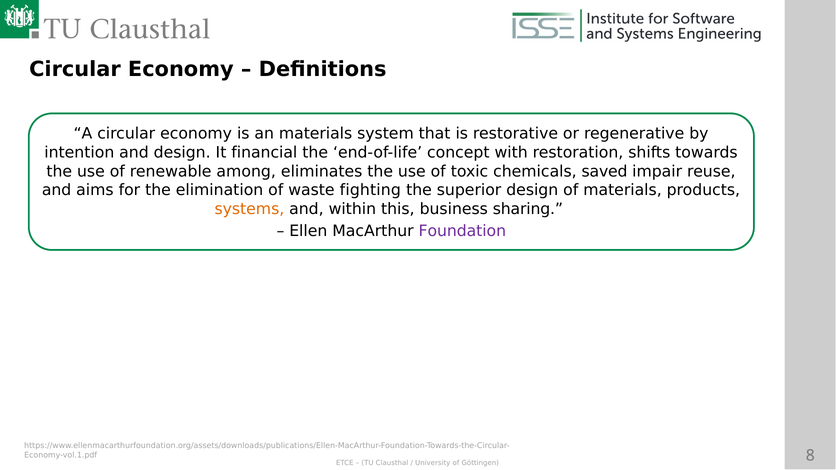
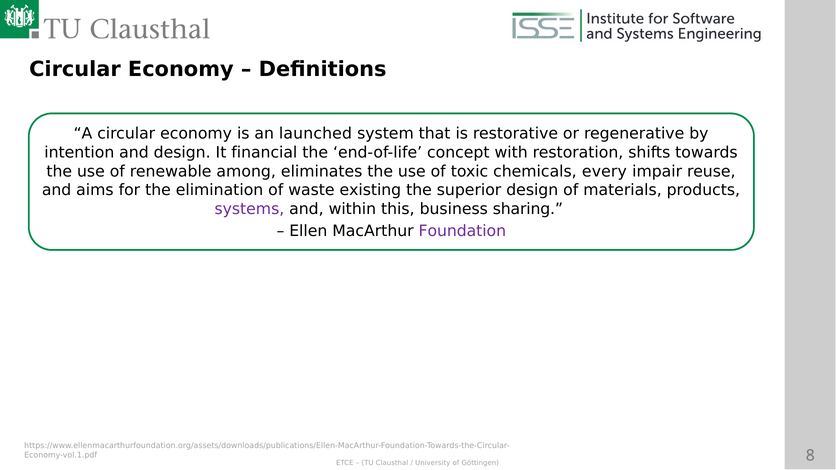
an materials: materials -> launched
saved: saved -> every
fighting: fighting -> existing
systems colour: orange -> purple
